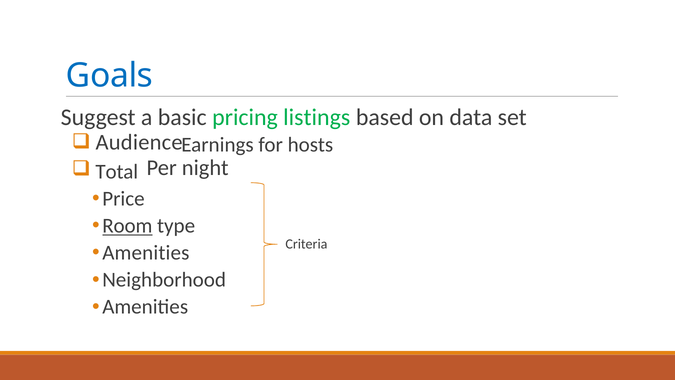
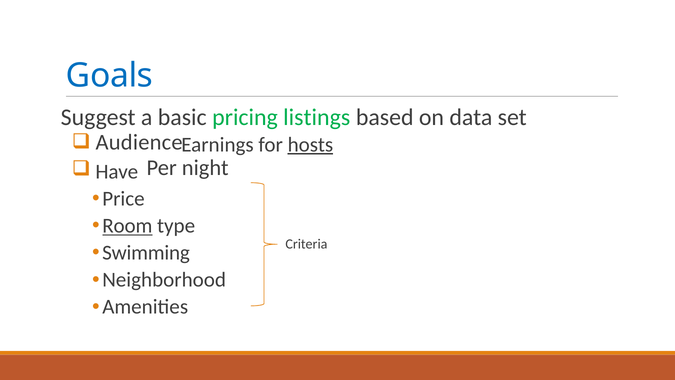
hosts underline: none -> present
Total: Total -> Have
Amenities at (146, 253): Amenities -> Swimming
